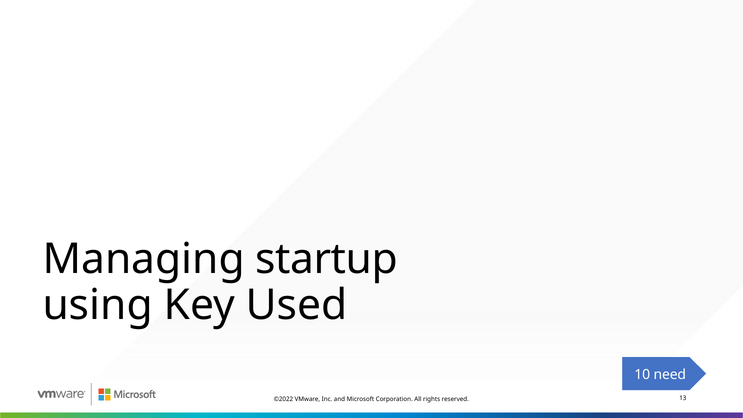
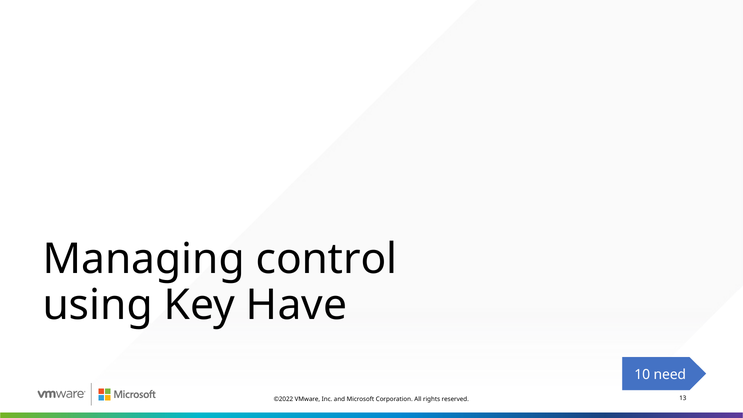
startup: startup -> control
Used: Used -> Have
